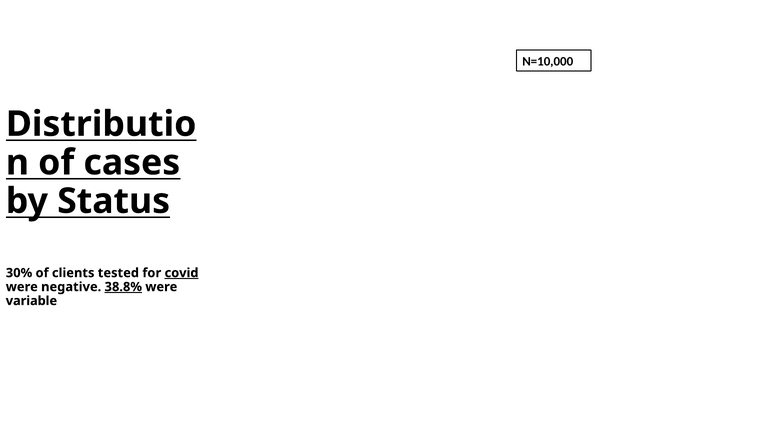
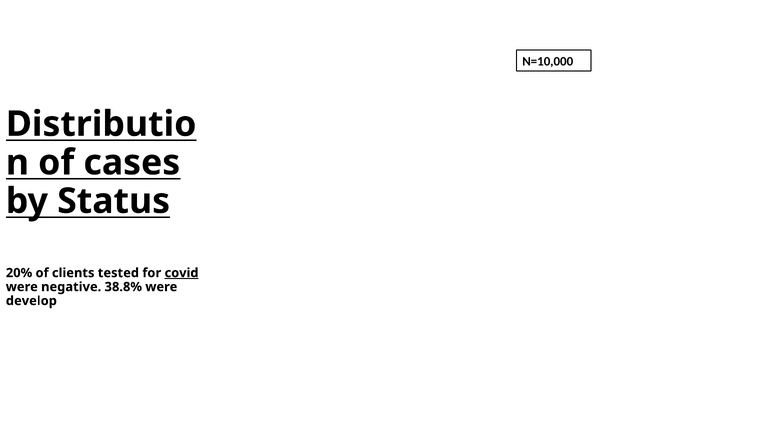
30%: 30% -> 20%
38.8% underline: present -> none
variable: variable -> develop
